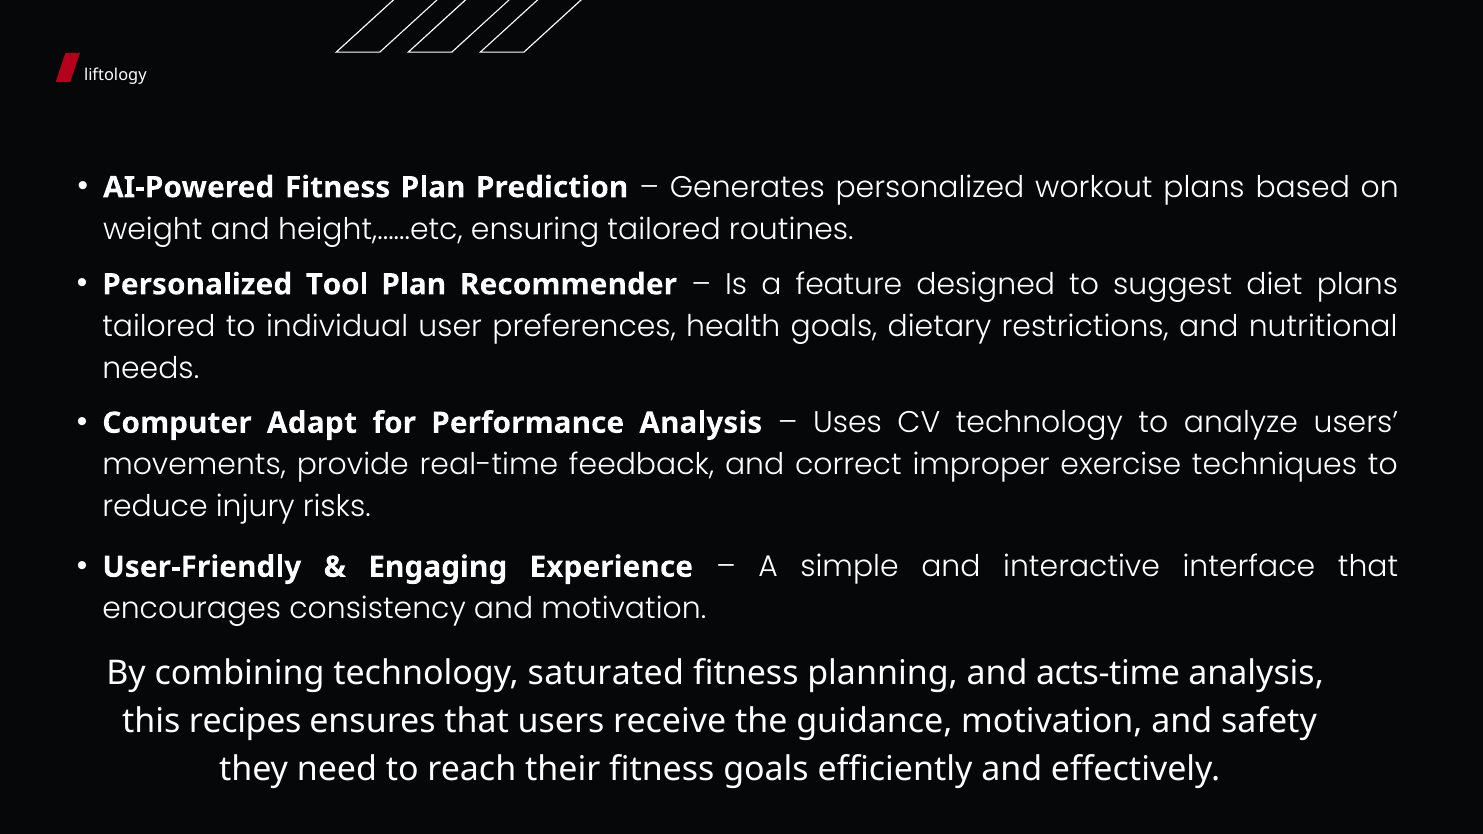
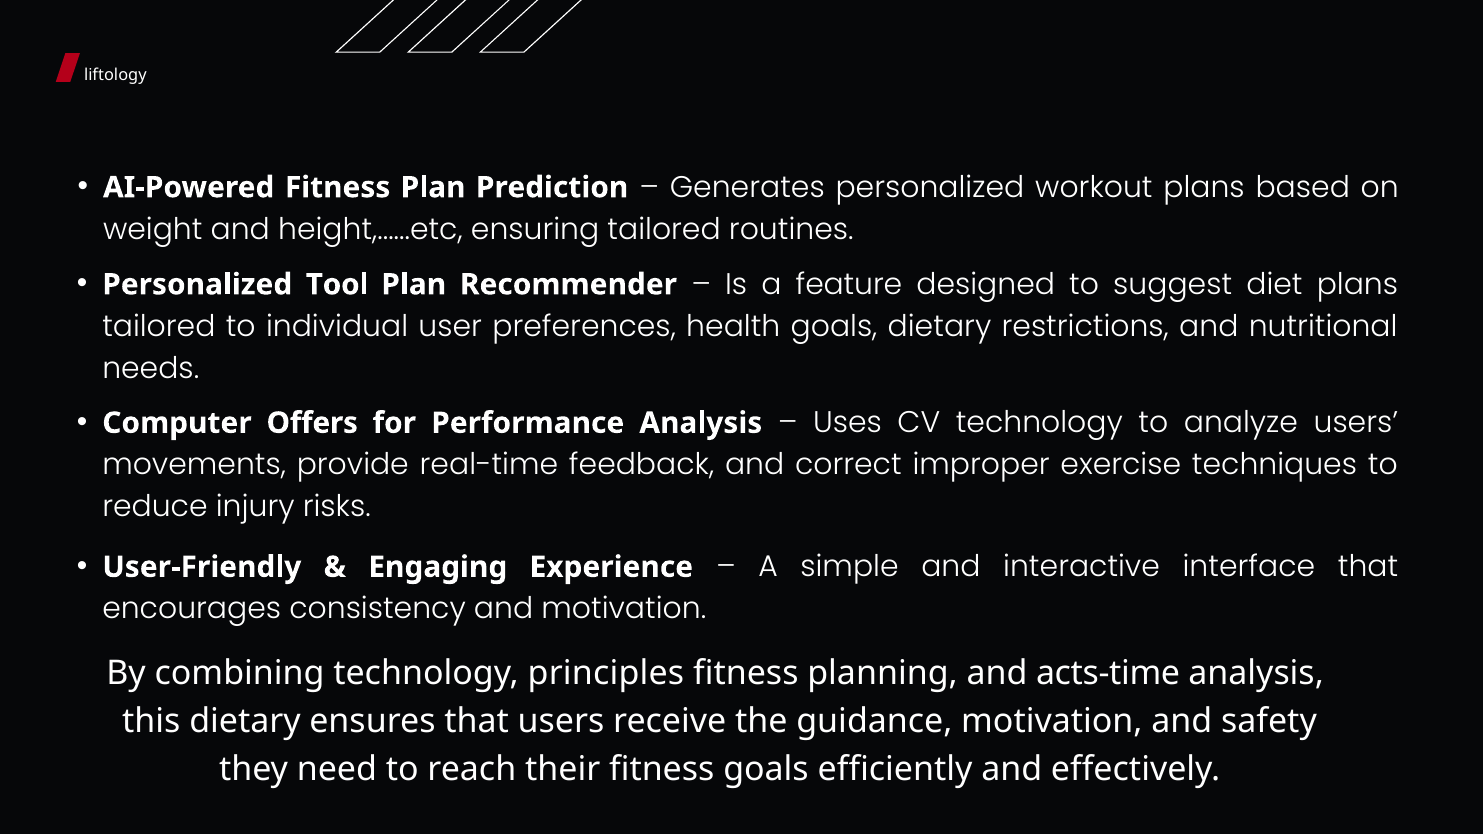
Adapt: Adapt -> Offers
saturated: saturated -> principles
this recipes: recipes -> dietary
